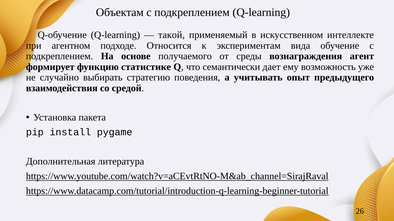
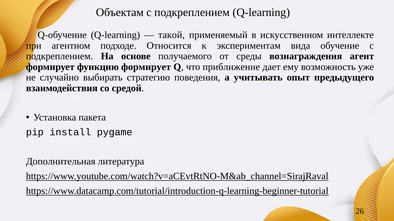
функцию статистике: статистике -> формирует
семантически: семантически -> приближение
